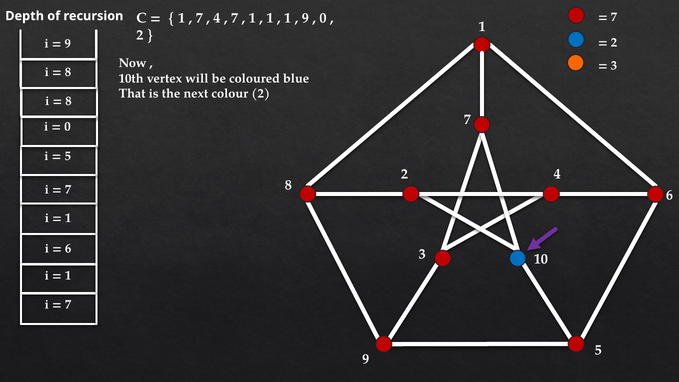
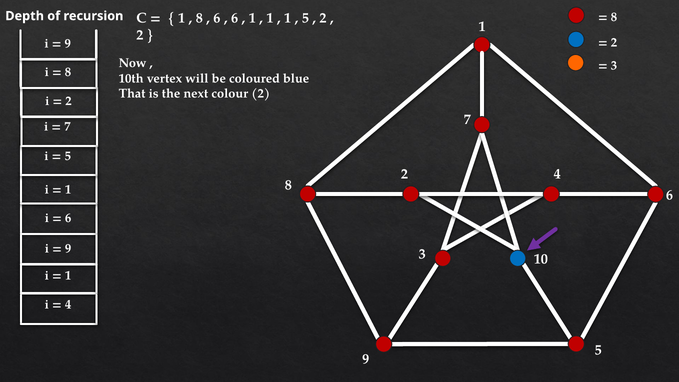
7 at (614, 17): 7 -> 8
7 at (199, 18): 7 -> 8
4 at (217, 18): 4 -> 6
7 at (235, 18): 7 -> 6
9 at (305, 18): 9 -> 5
0 at (323, 18): 0 -> 2
8 at (69, 101): 8 -> 2
0 at (67, 126): 0 -> 7
7 at (68, 189): 7 -> 1
1 at (68, 218): 1 -> 6
6 at (68, 248): 6 -> 9
7 at (68, 304): 7 -> 4
